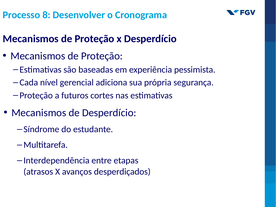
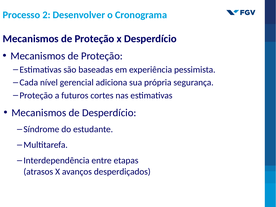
8: 8 -> 2
